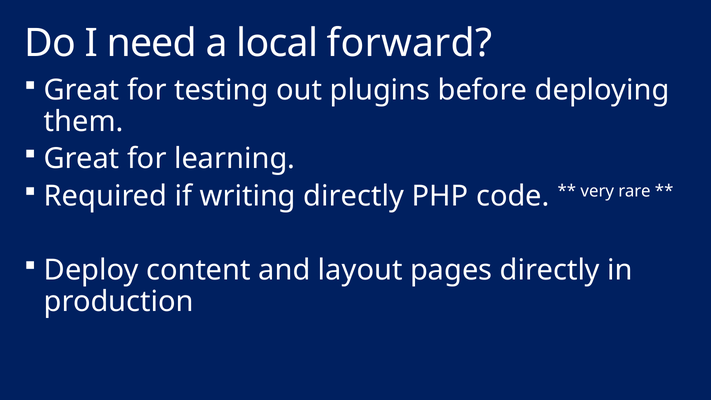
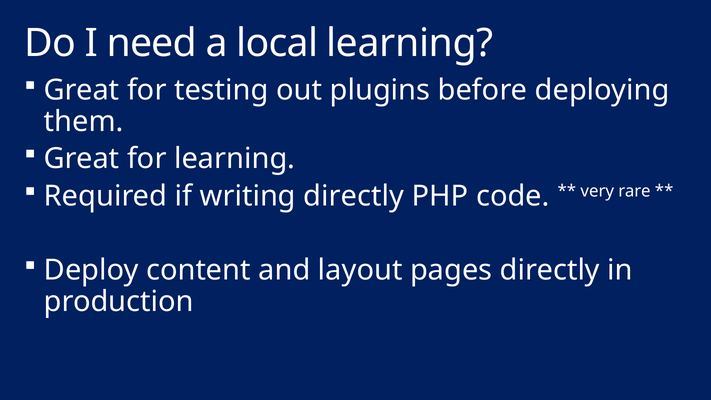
local forward: forward -> learning
